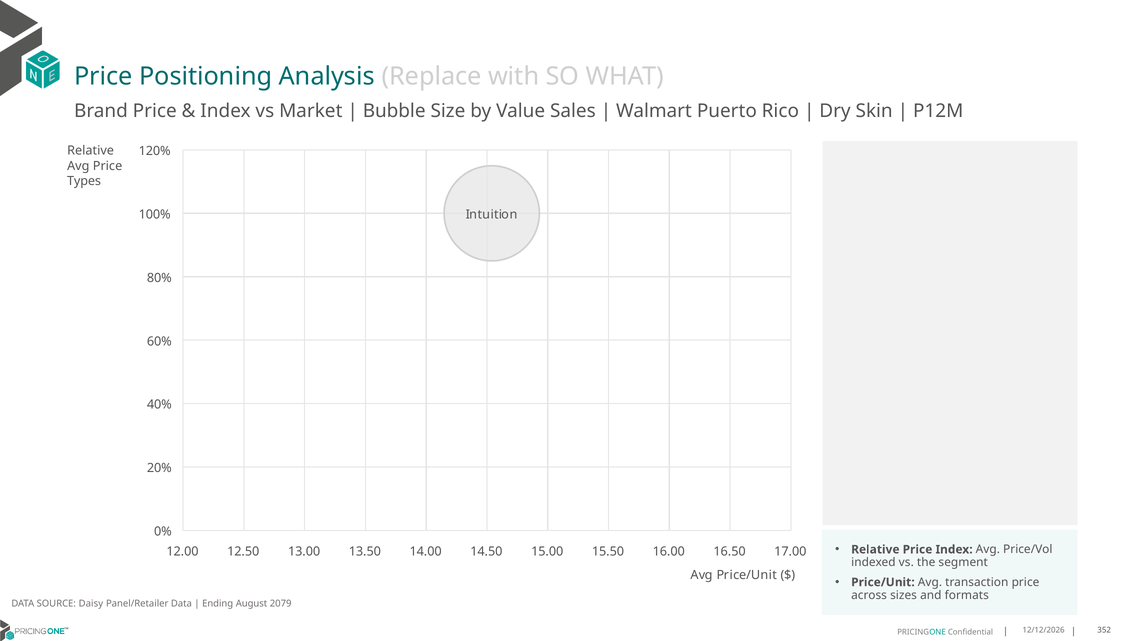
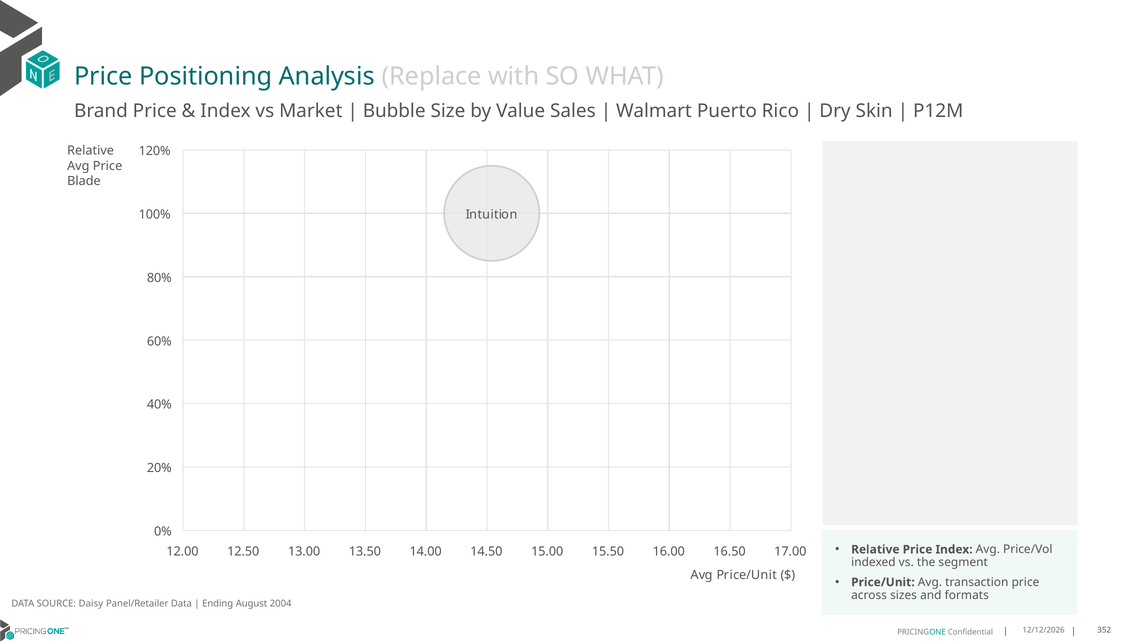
Types: Types -> Blade
2079: 2079 -> 2004
